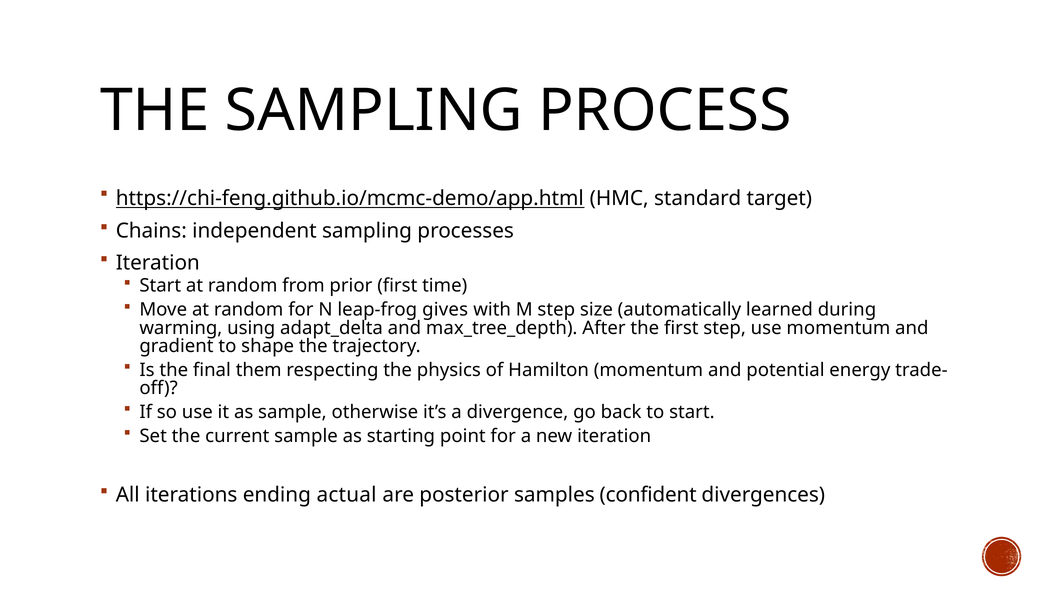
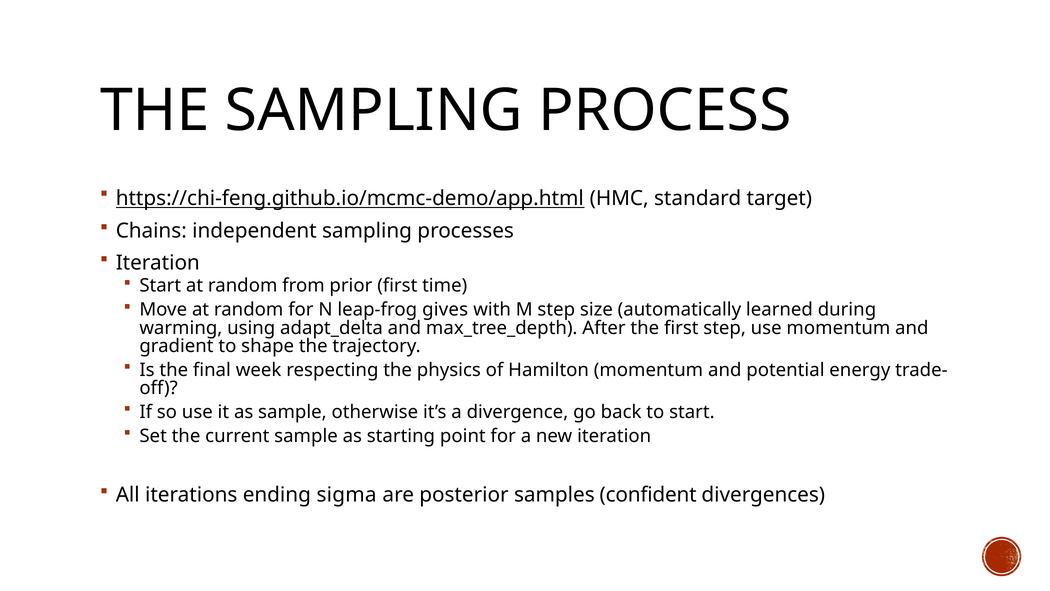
them: them -> week
actual: actual -> sigma
